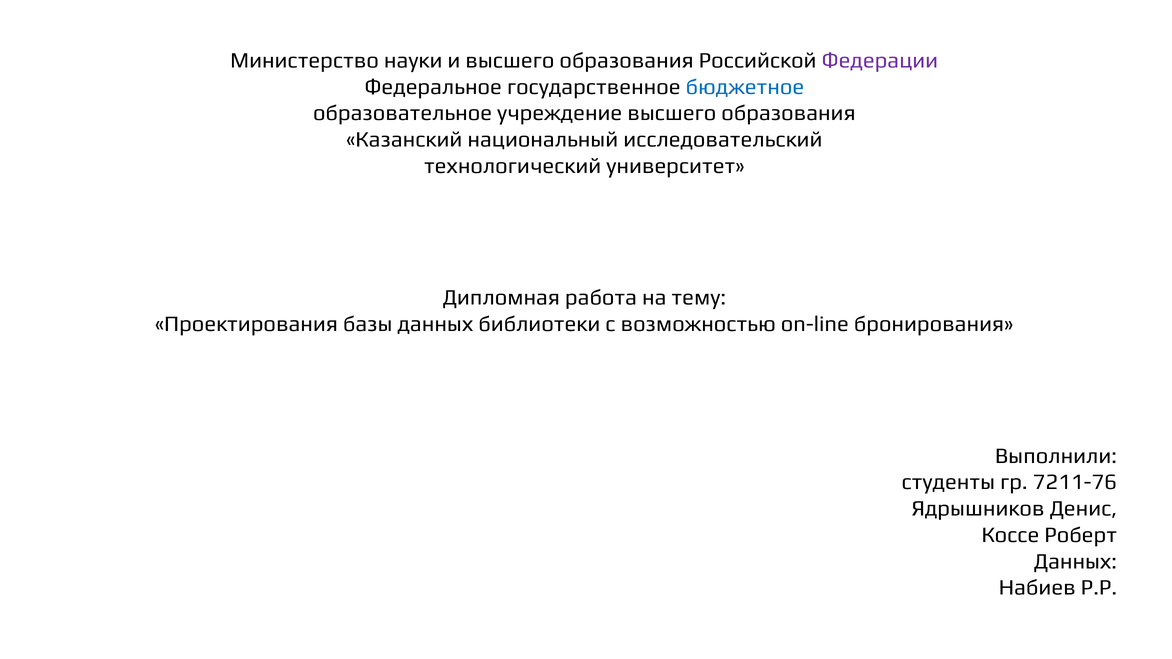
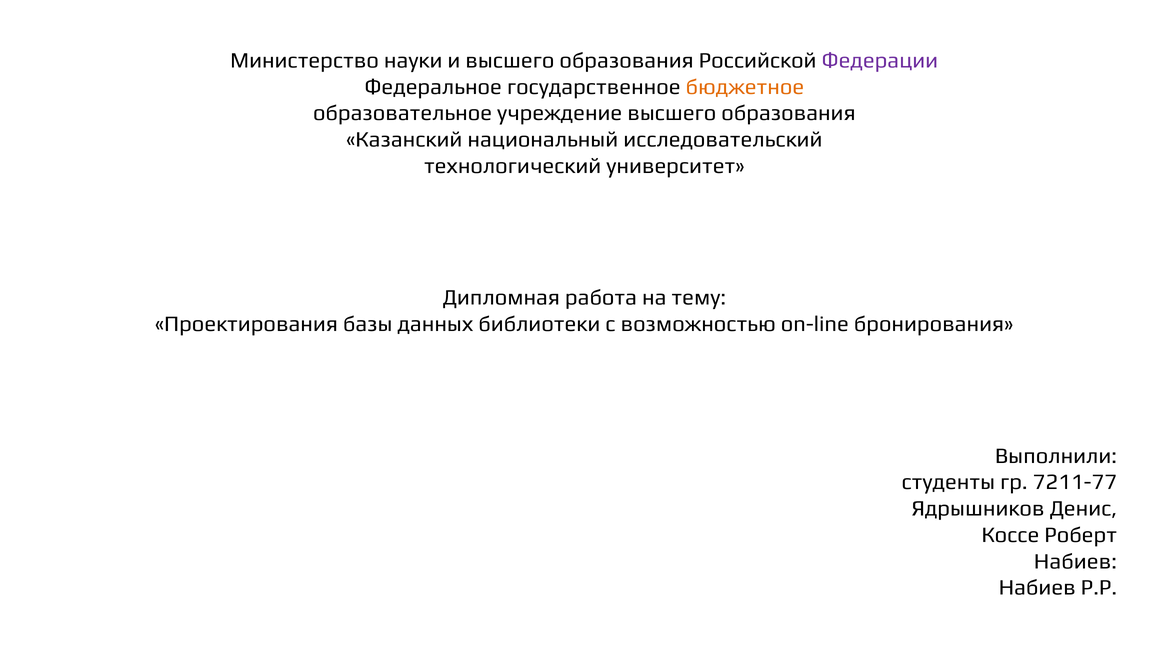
бюджетное colour: blue -> orange
7211-76: 7211-76 -> 7211-77
Данных at (1075, 561): Данных -> Набиев
